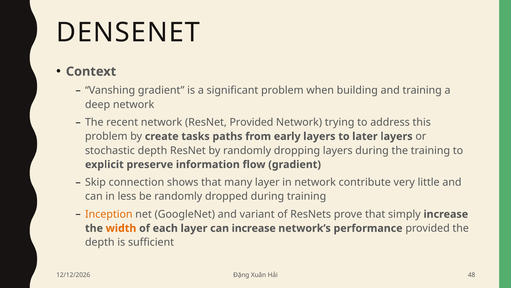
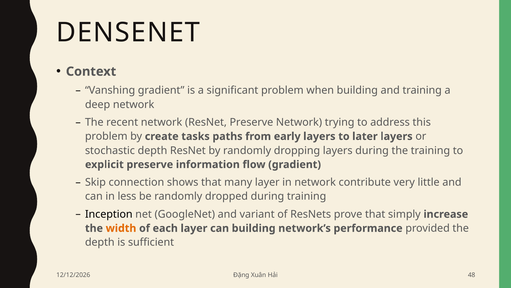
ResNet Provided: Provided -> Preserve
Inception colour: orange -> black
can increase: increase -> building
